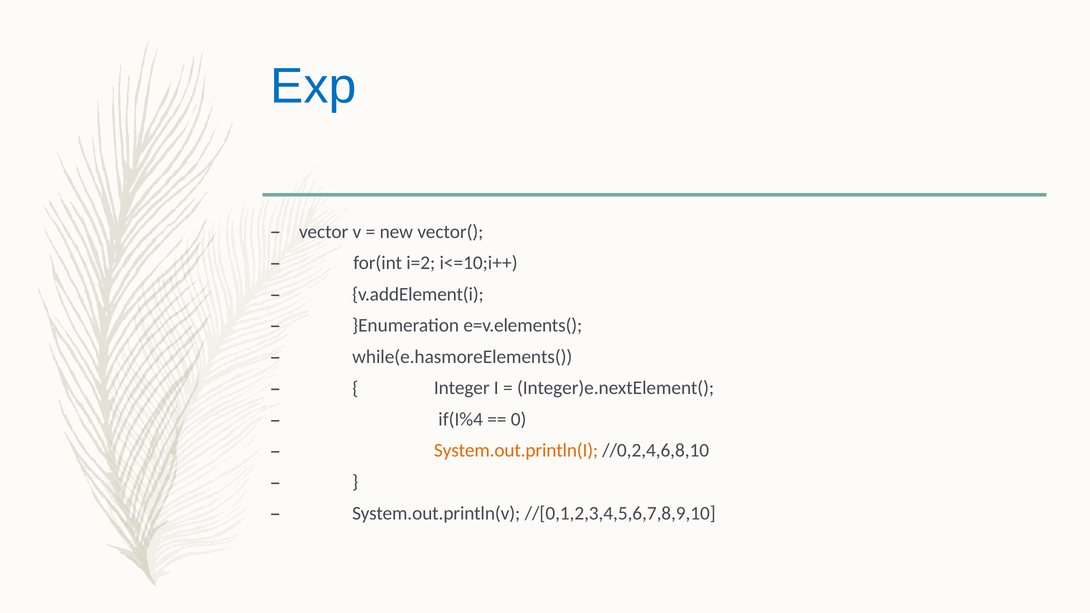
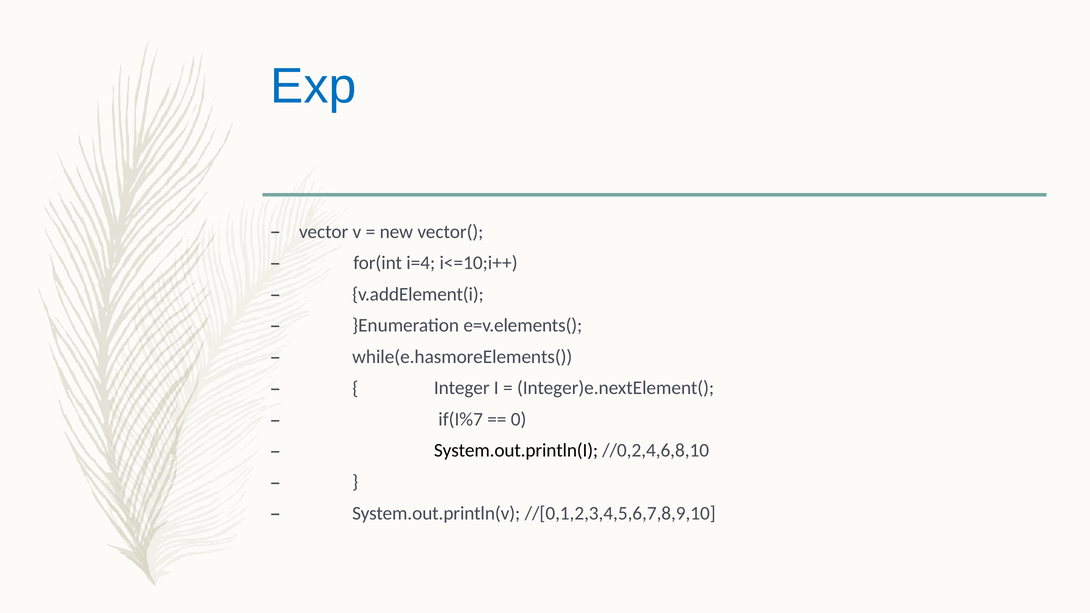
i=2: i=2 -> i=4
if(I%4: if(I%4 -> if(I%7
System.out.println(I colour: orange -> black
